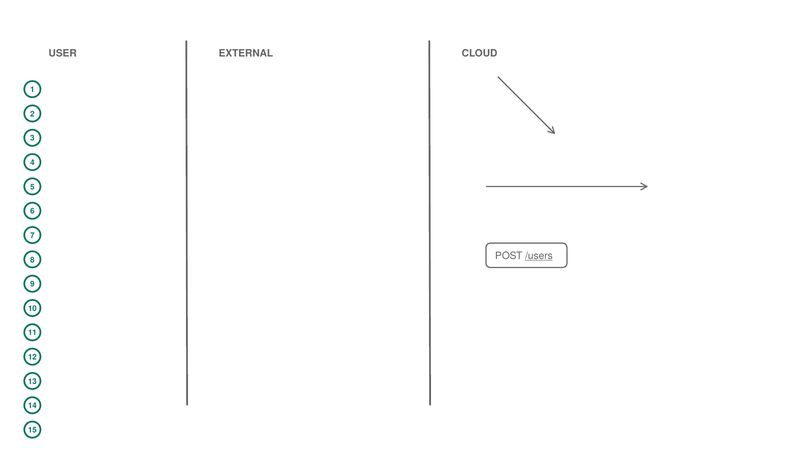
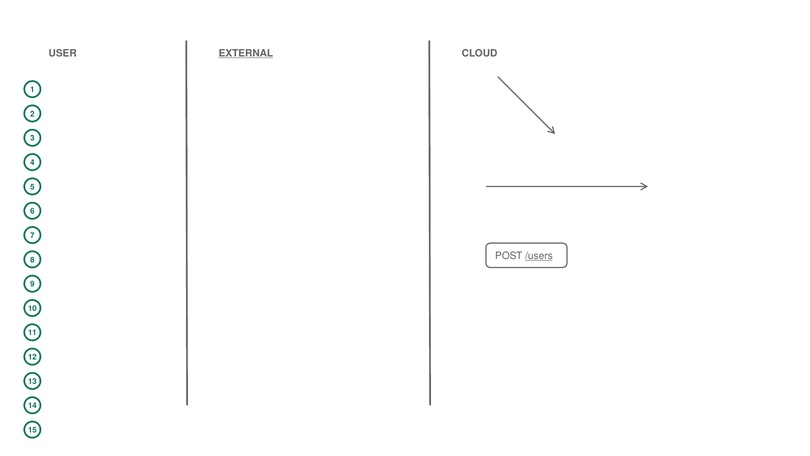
EXTERNAL underline: none -> present
